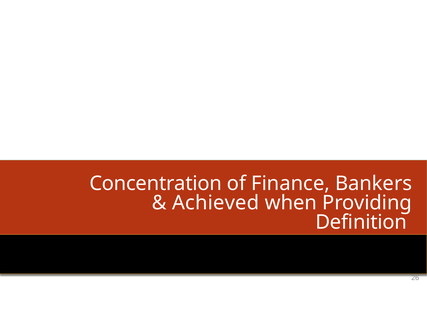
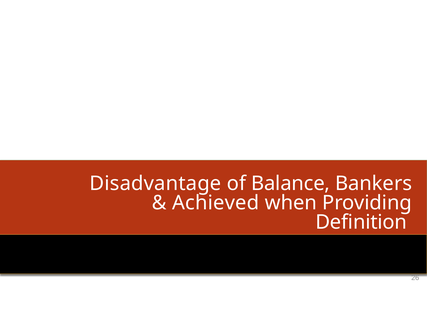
Concentration: Concentration -> Disadvantage
Finance: Finance -> Balance
